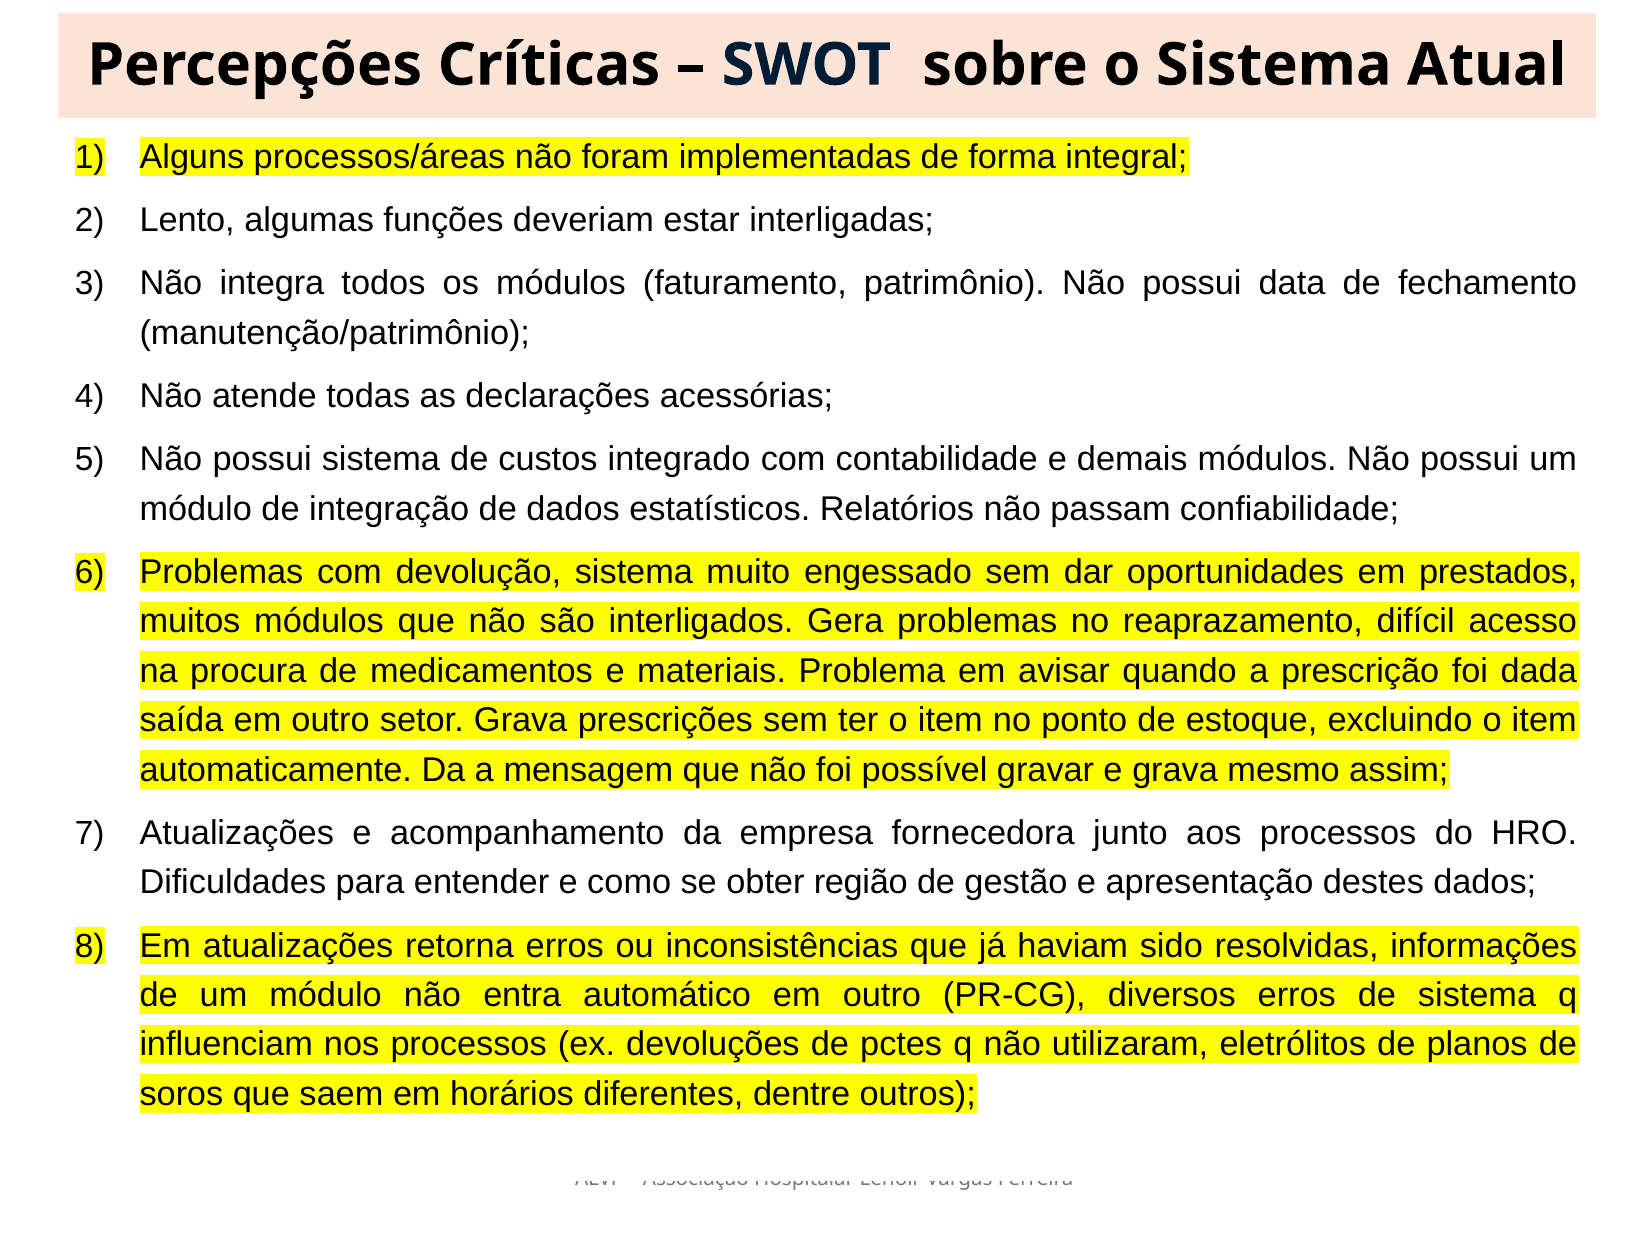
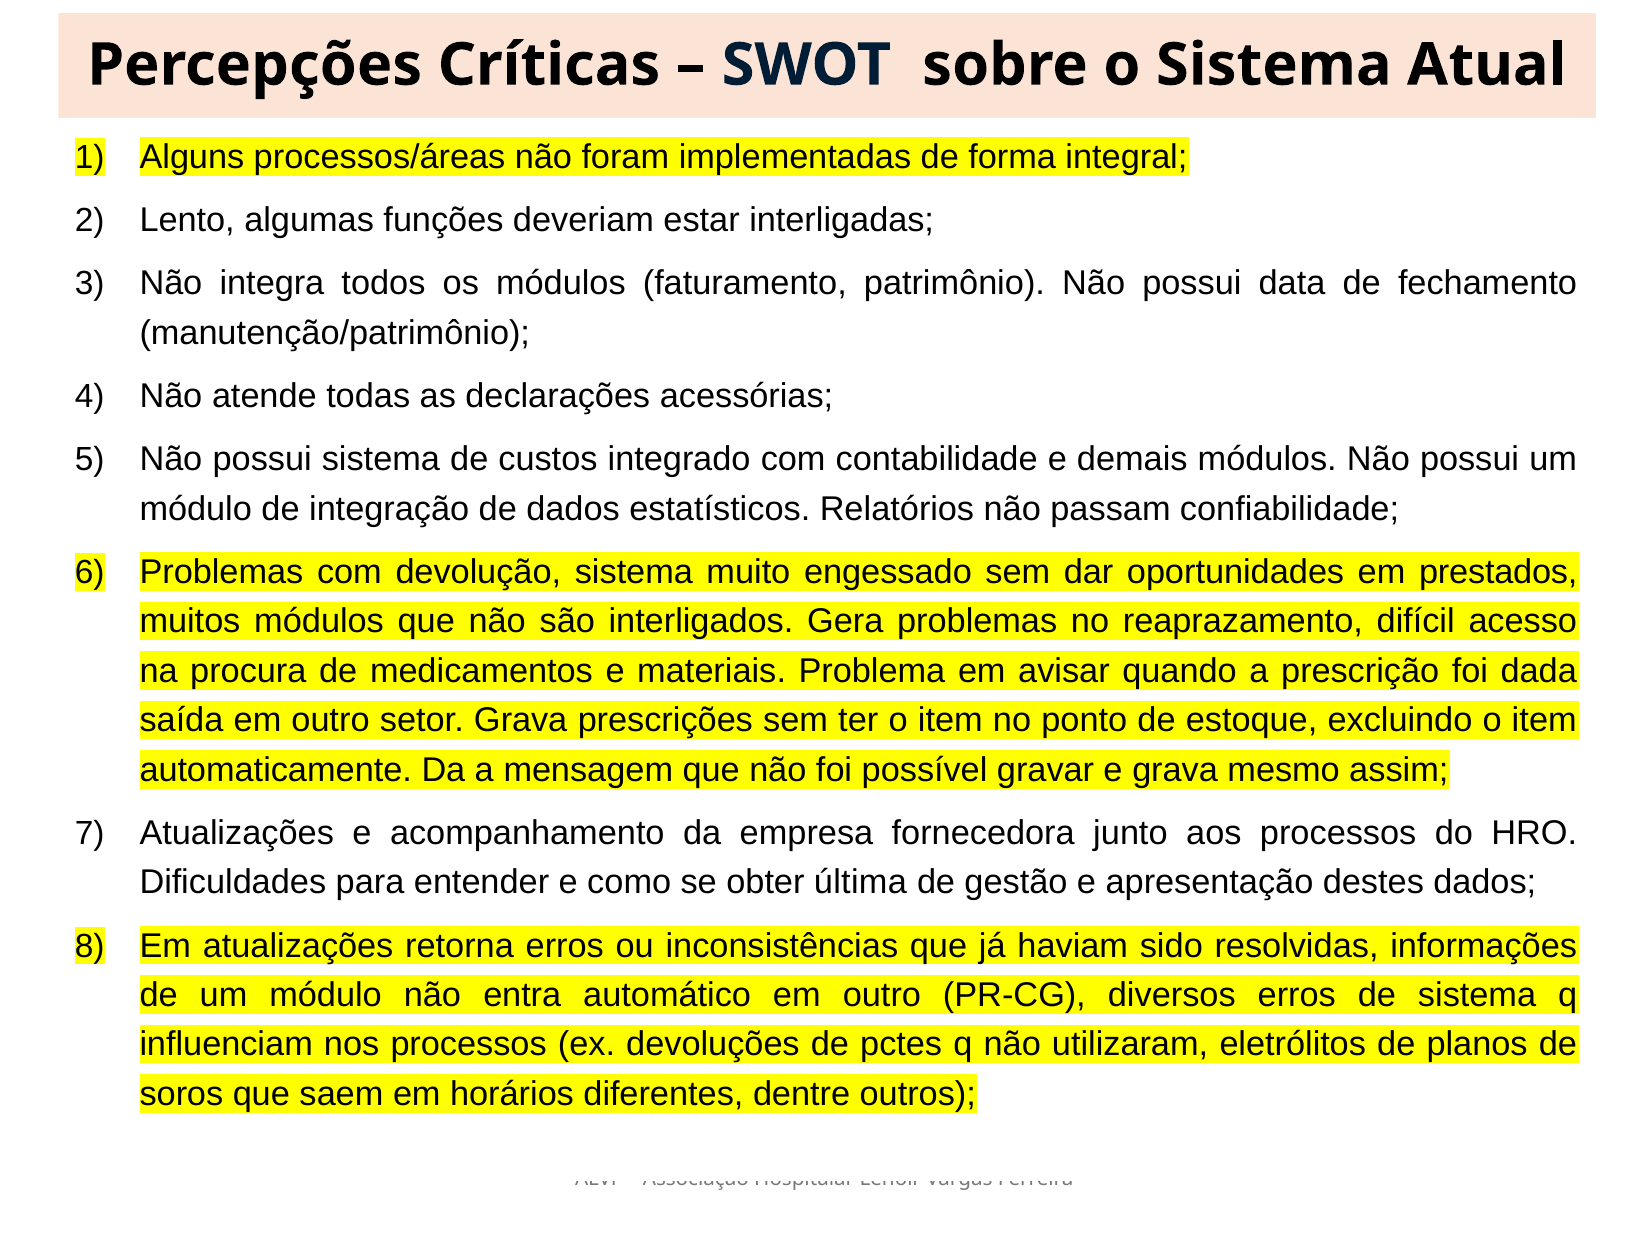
região: região -> última
